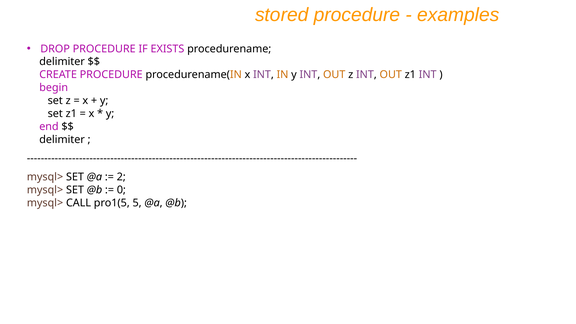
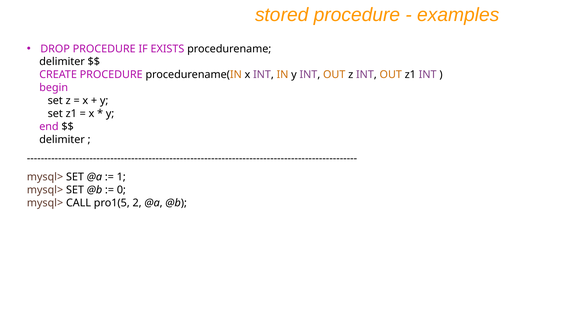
2: 2 -> 1
5: 5 -> 2
